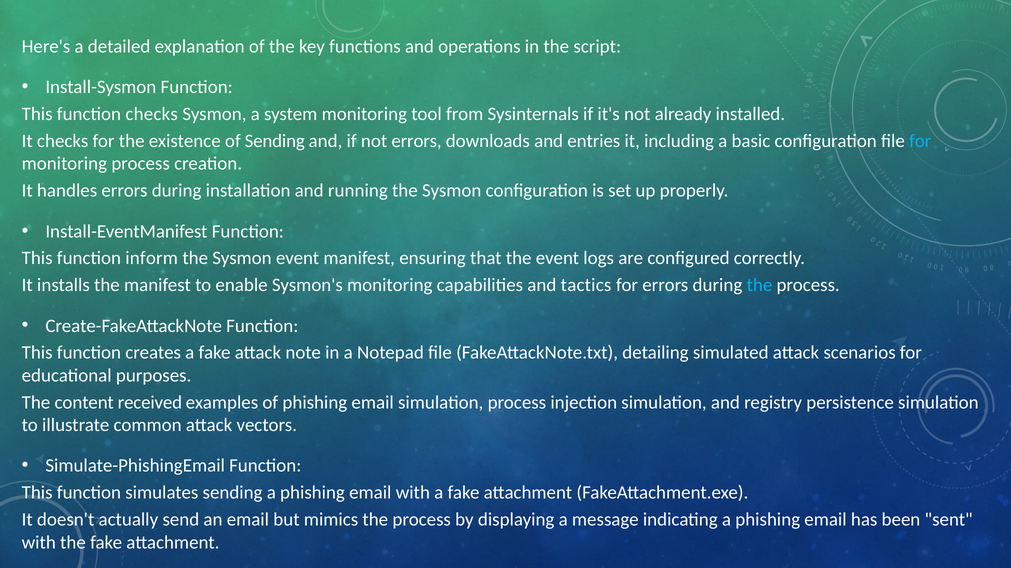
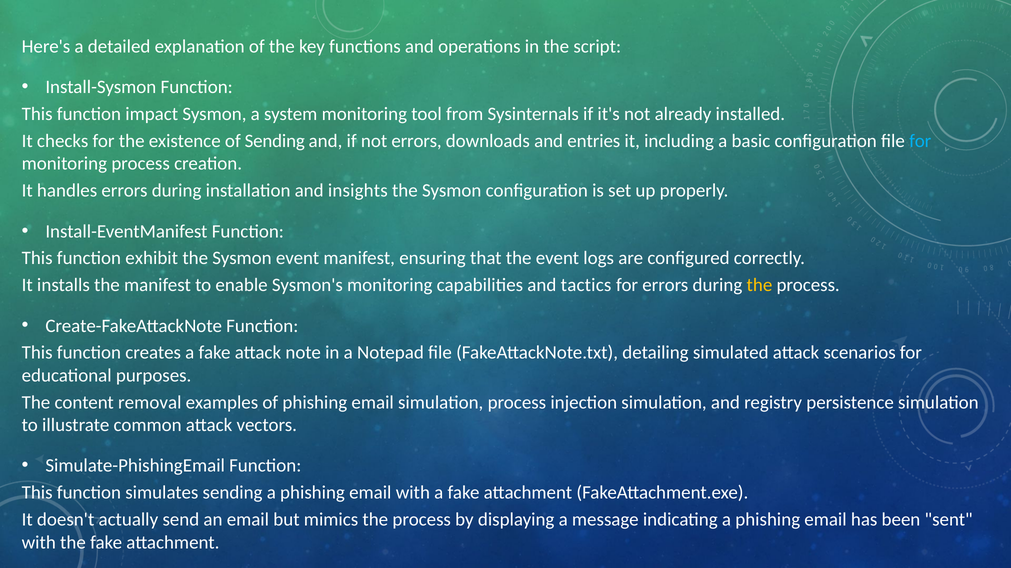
function checks: checks -> impact
running: running -> insights
inform: inform -> exhibit
the at (759, 286) colour: light blue -> yellow
received: received -> removal
